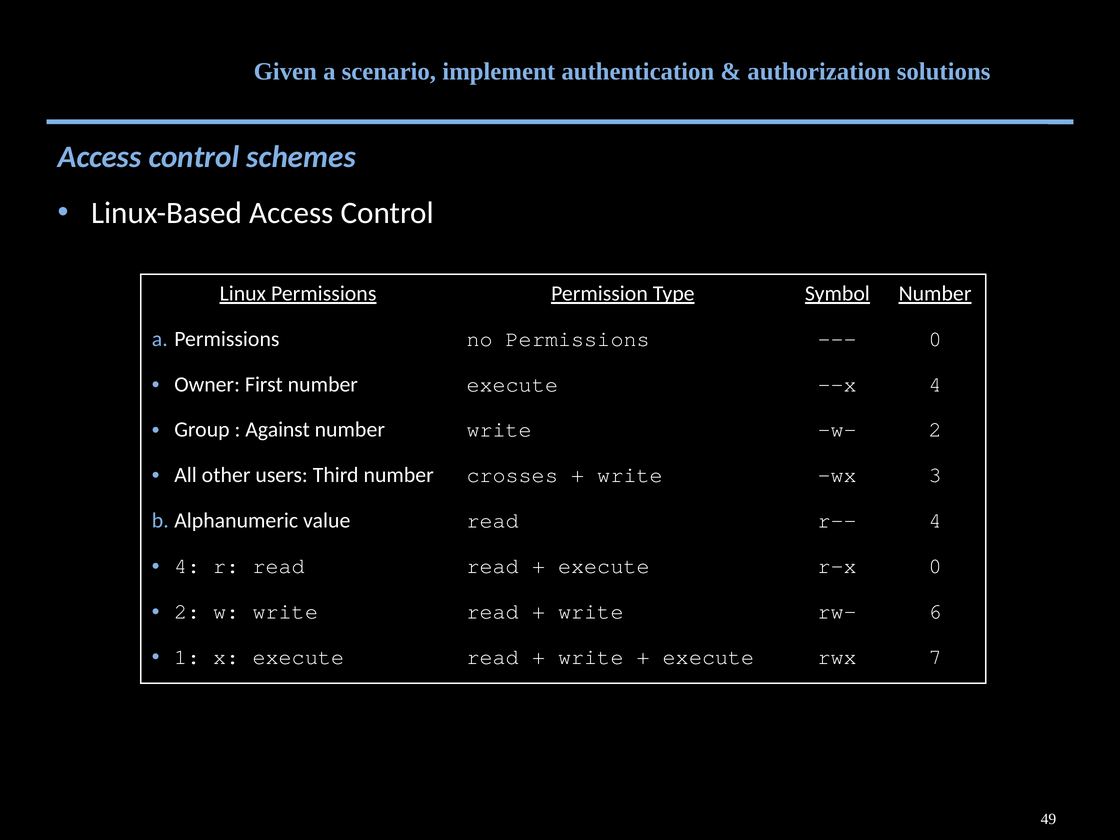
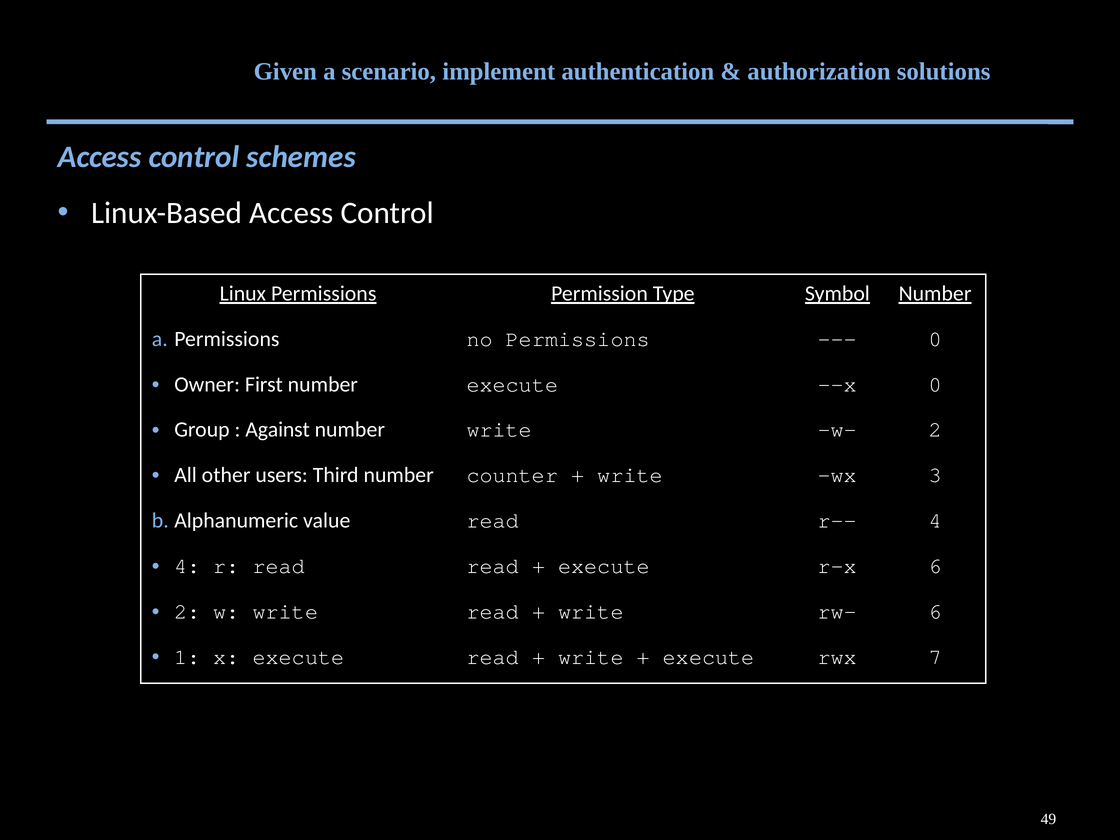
--x 4: 4 -> 0
crosses: crosses -> counter
r-x 0: 0 -> 6
